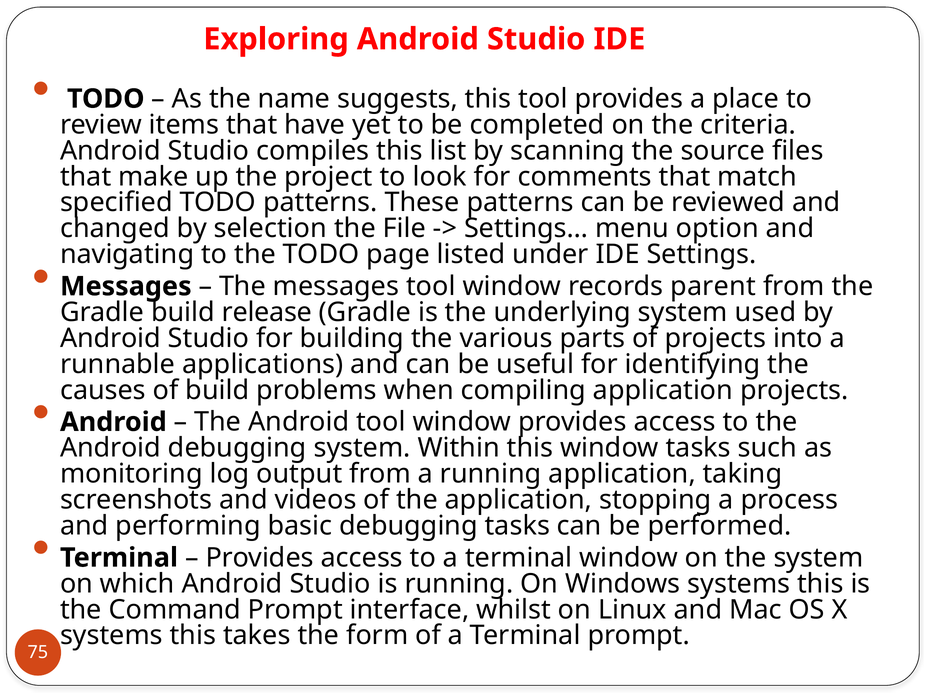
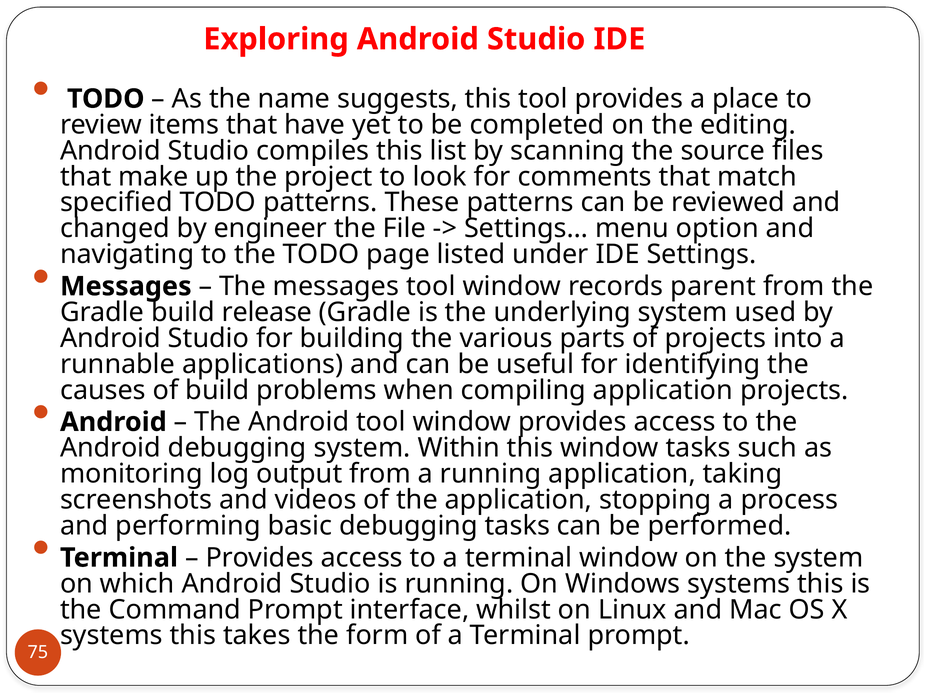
criteria: criteria -> editing
selection: selection -> engineer
